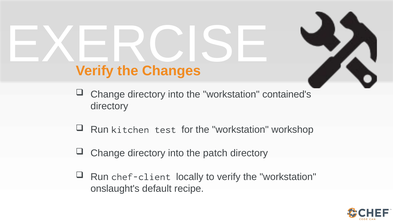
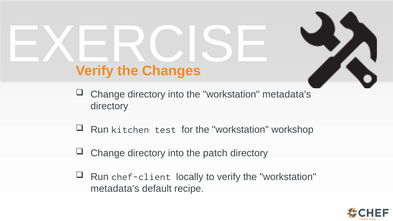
into the workstation contained's: contained's -> metadata's
onslaught's at (115, 189): onslaught's -> metadata's
